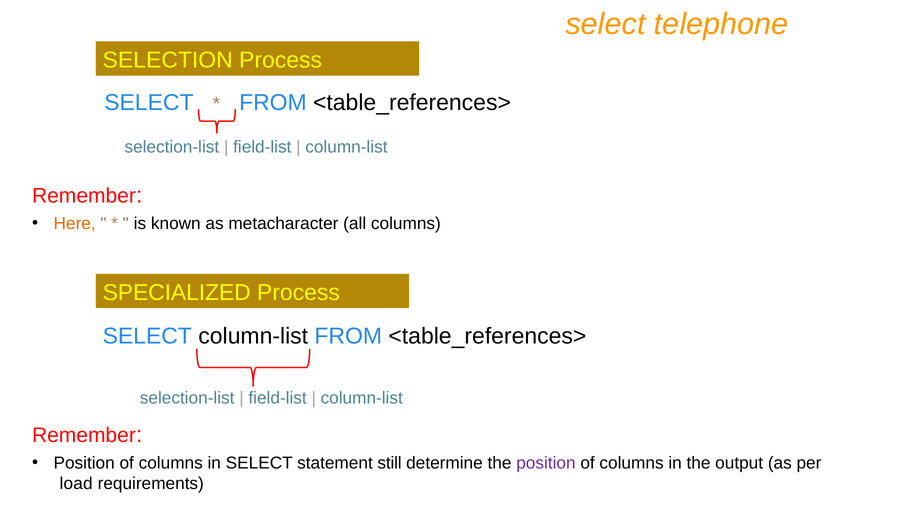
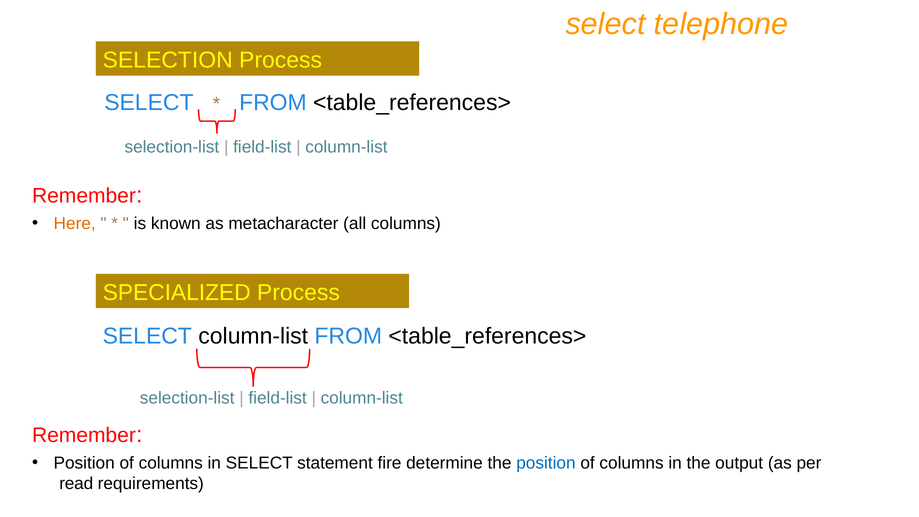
still: still -> fire
position at (546, 463) colour: purple -> blue
load: load -> read
